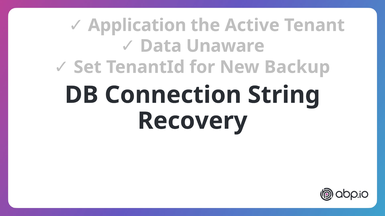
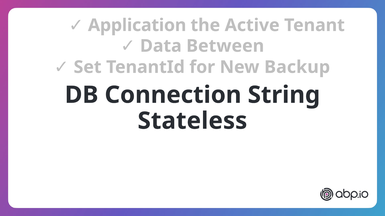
Unaware: Unaware -> Between
Recovery: Recovery -> Stateless
